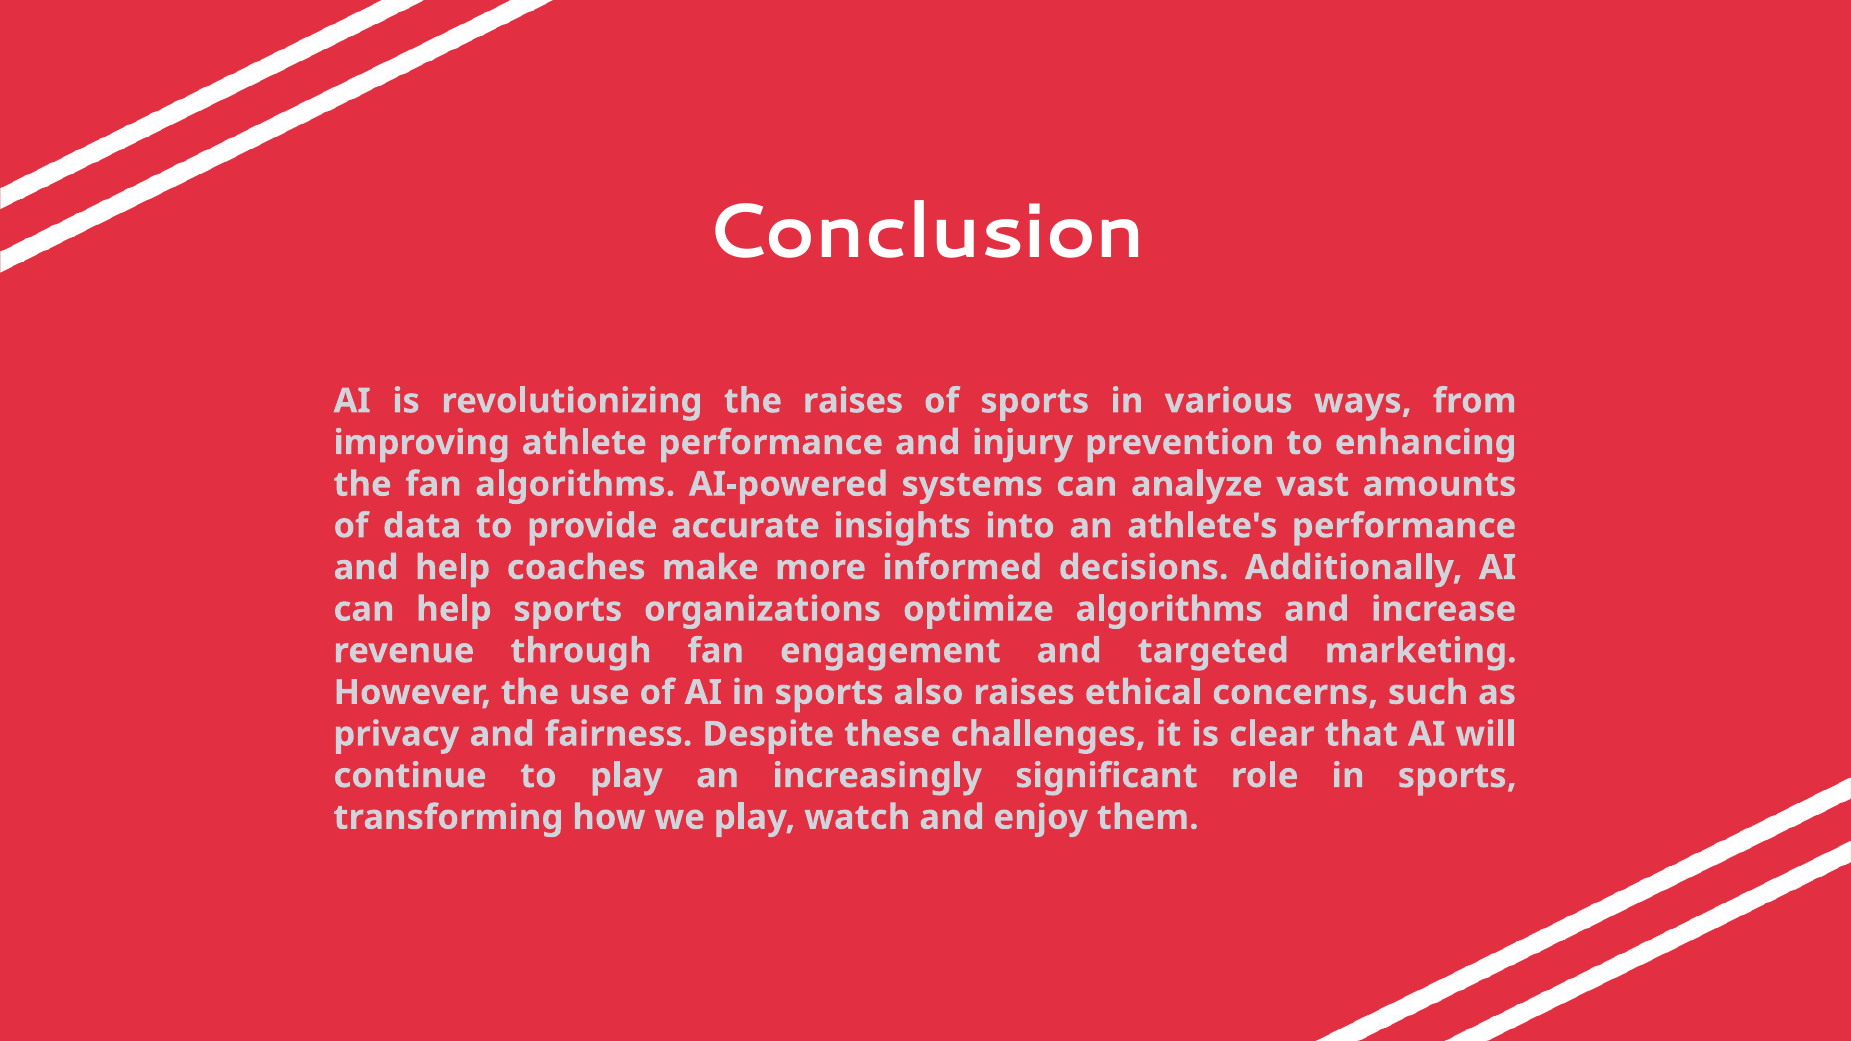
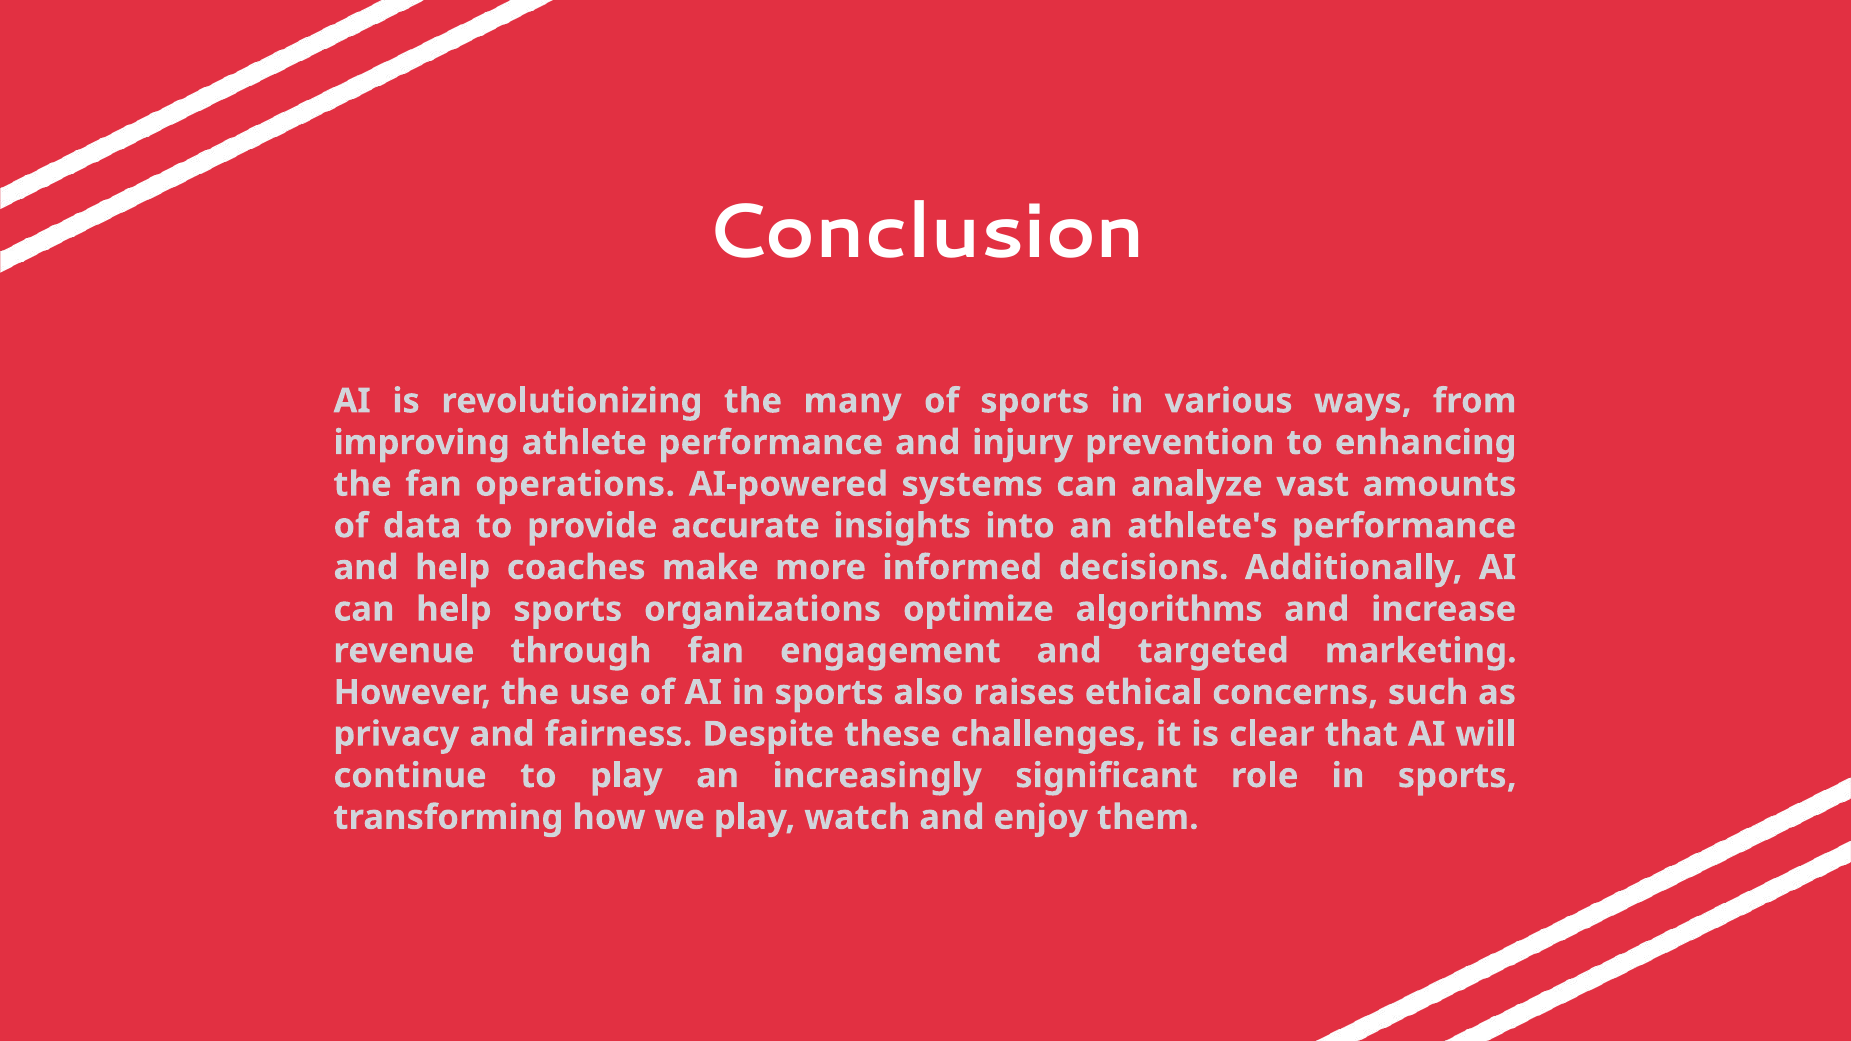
the raises: raises -> many
fan algorithms: algorithms -> operations
